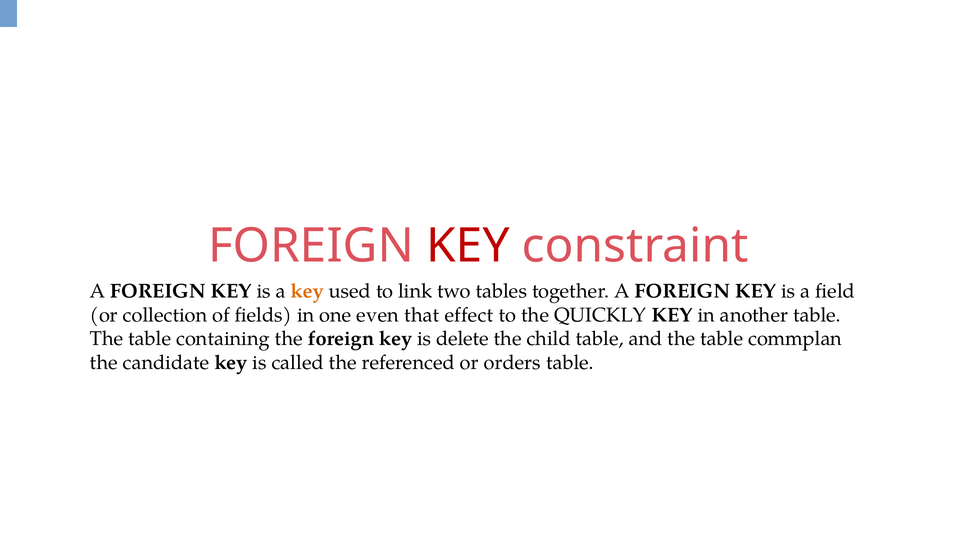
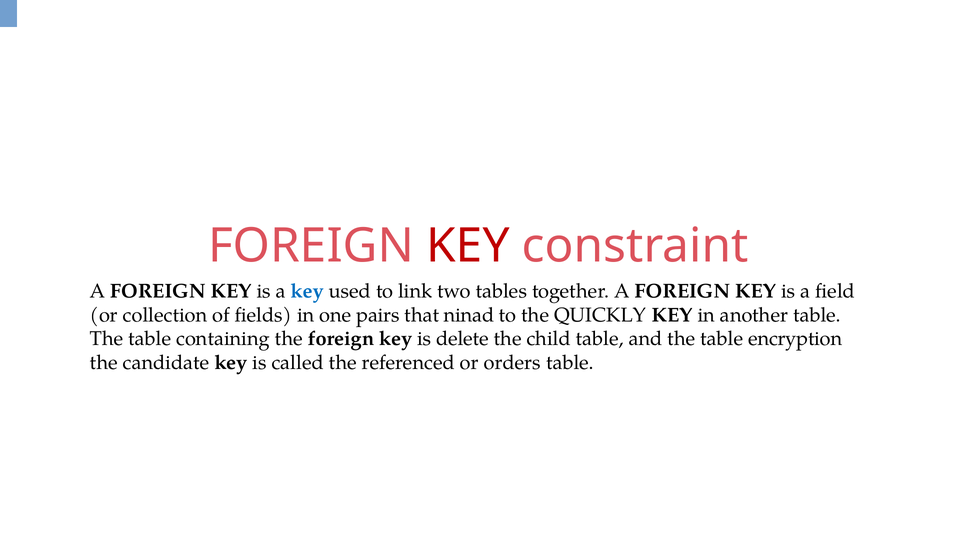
key at (307, 291) colour: orange -> blue
even: even -> pairs
effect: effect -> ninad
commplan: commplan -> encryption
